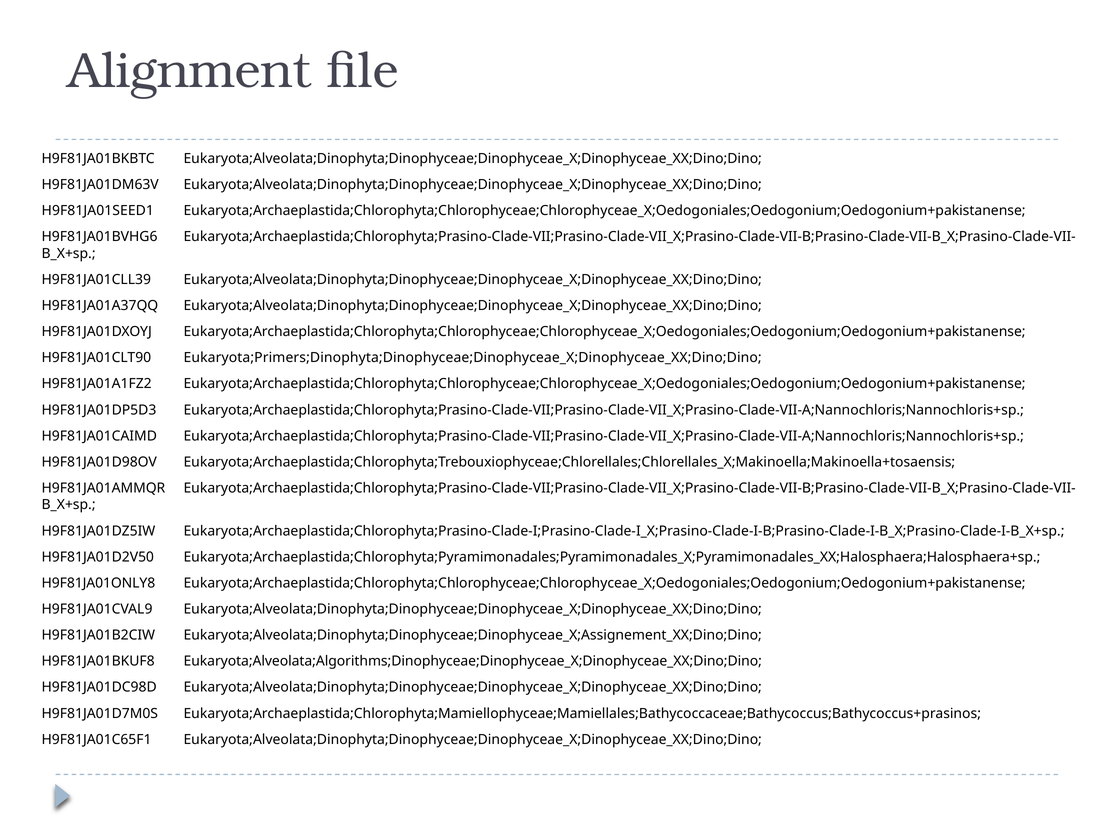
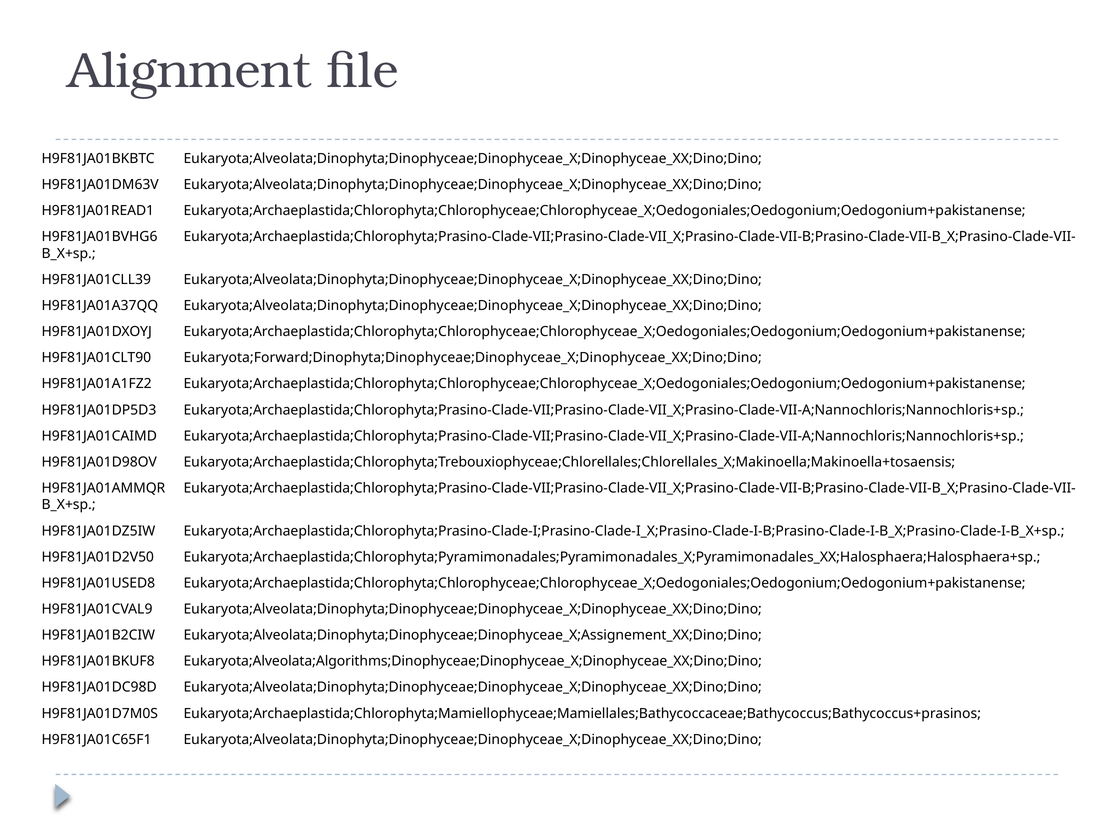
H9F81JA01SEED1: H9F81JA01SEED1 -> H9F81JA01READ1
Eukaryota;Primers;Dinophyta;Dinophyceae;Dinophyceae_X;Dinophyceae_XX;Dino;Dino: Eukaryota;Primers;Dinophyta;Dinophyceae;Dinophyceae_X;Dinophyceae_XX;Dino;Dino -> Eukaryota;Forward;Dinophyta;Dinophyceae;Dinophyceae_X;Dinophyceae_XX;Dino;Dino
H9F81JA01ONLY8: H9F81JA01ONLY8 -> H9F81JA01USED8
